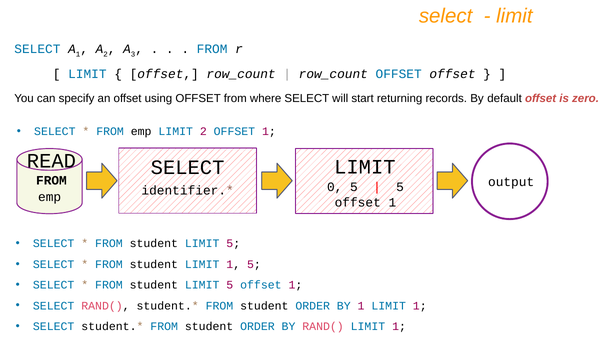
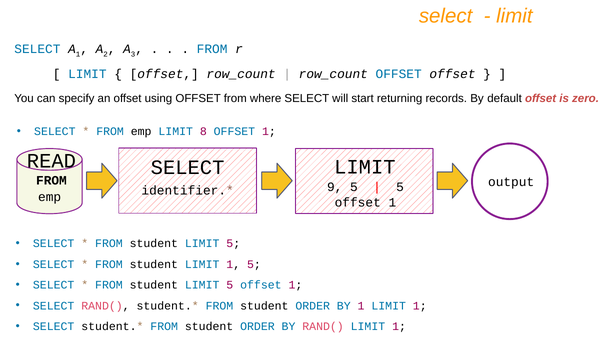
LIMIT 2: 2 -> 8
0: 0 -> 9
